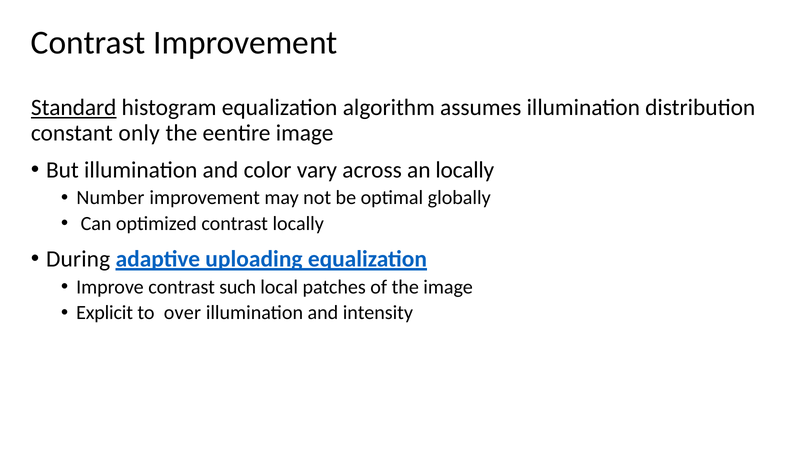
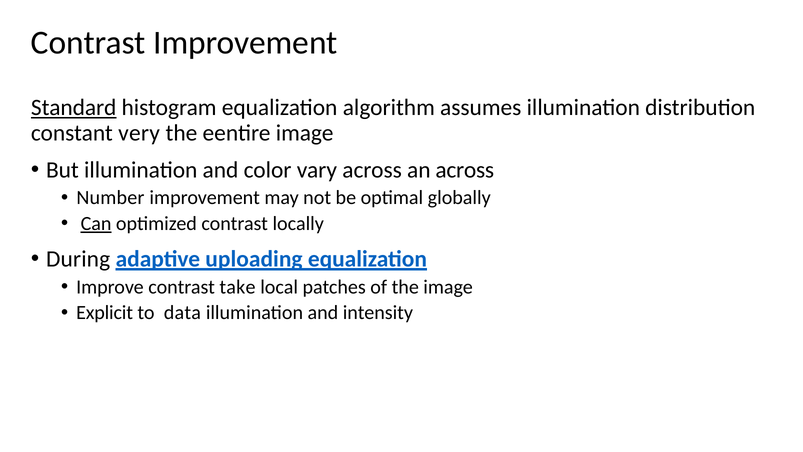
only: only -> very
an locally: locally -> across
Can underline: none -> present
such: such -> take
over: over -> data
